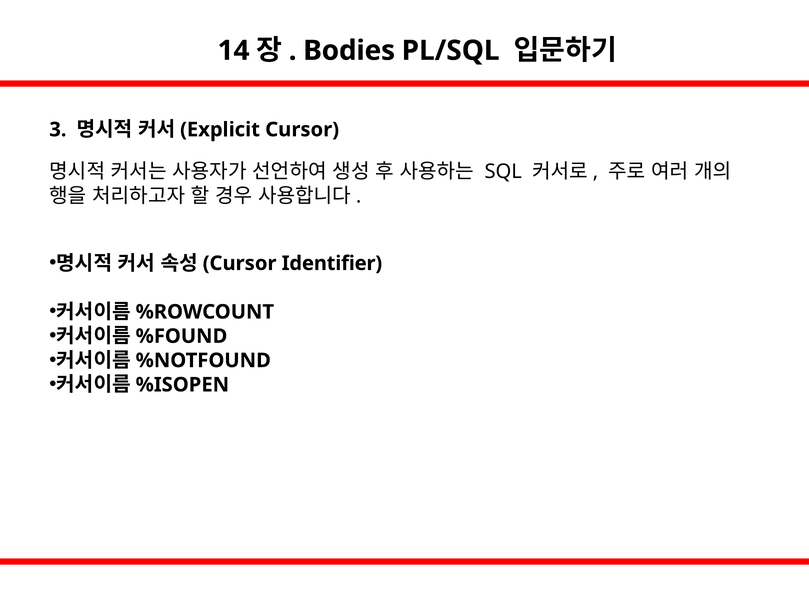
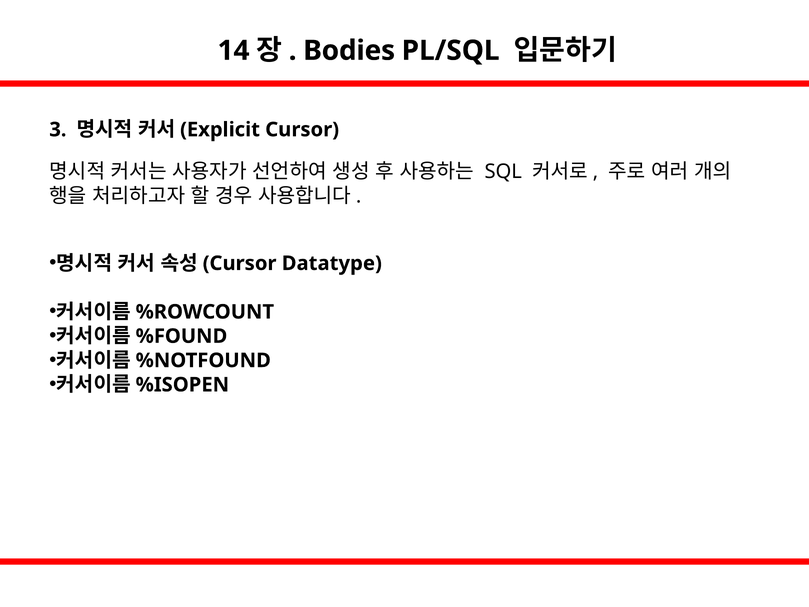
Identifier: Identifier -> Datatype
